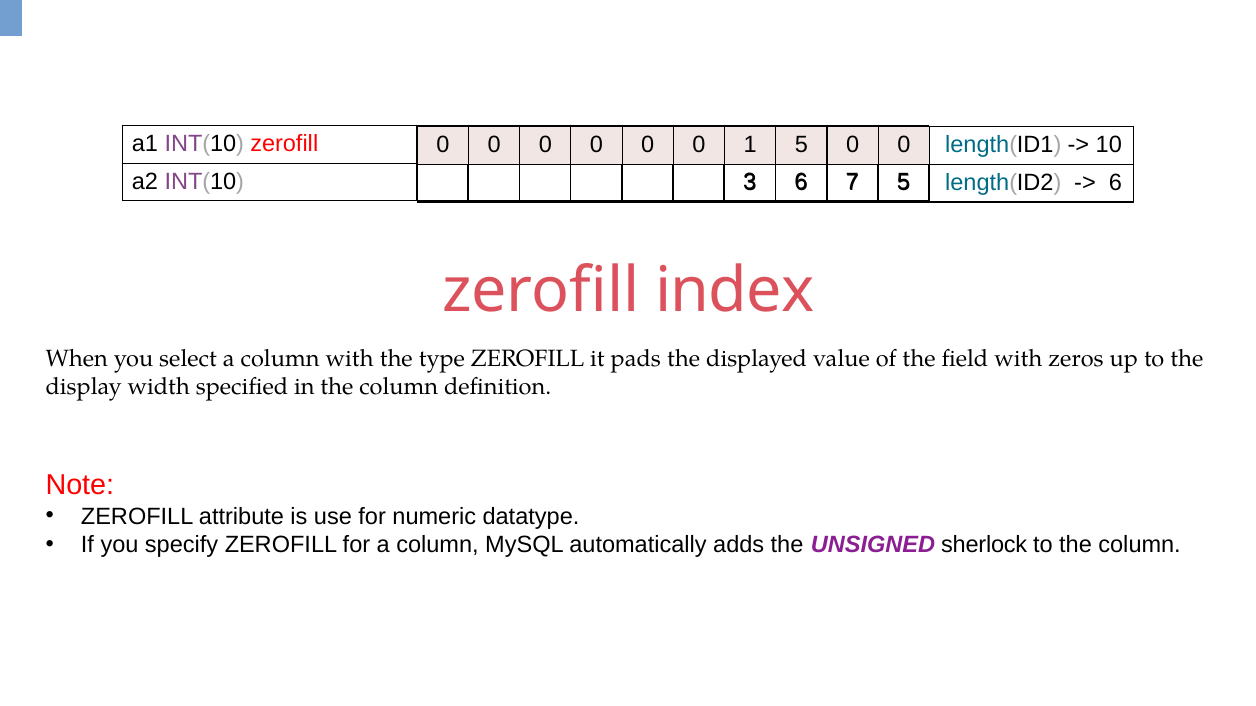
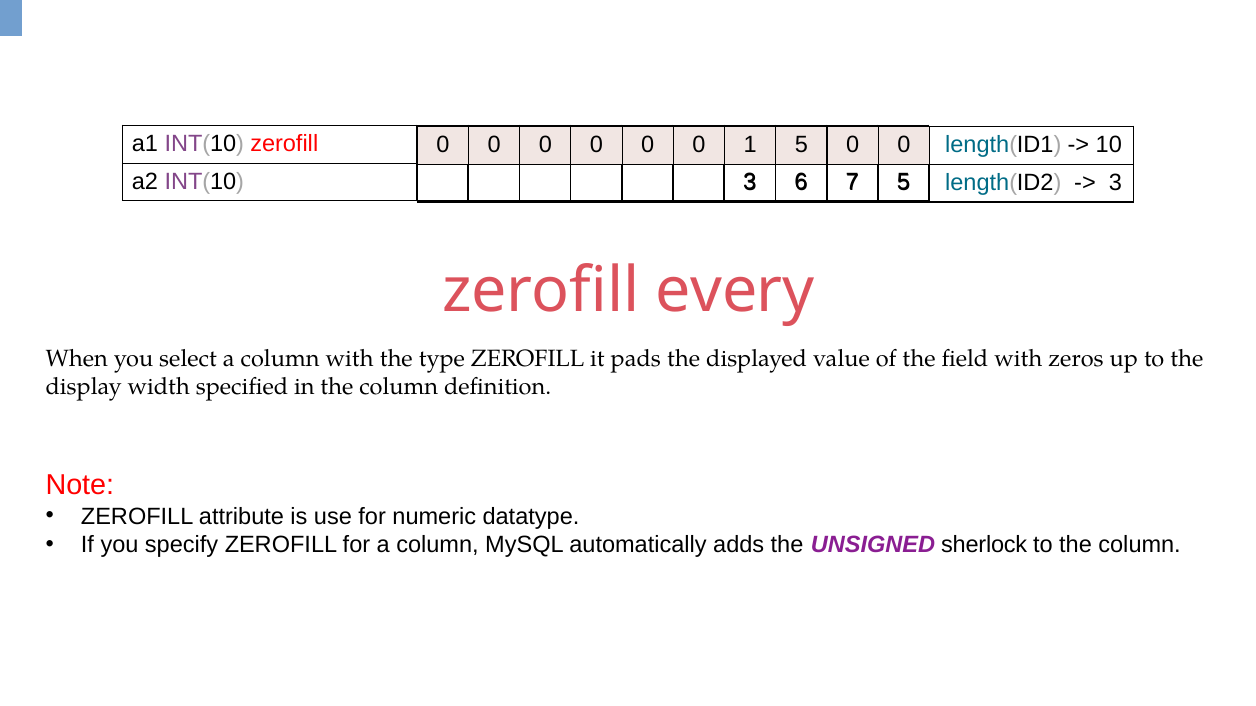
6 at (1115, 183): 6 -> 3
index: index -> every
